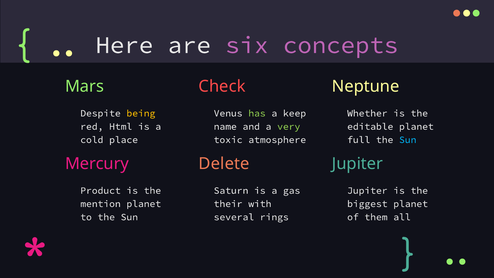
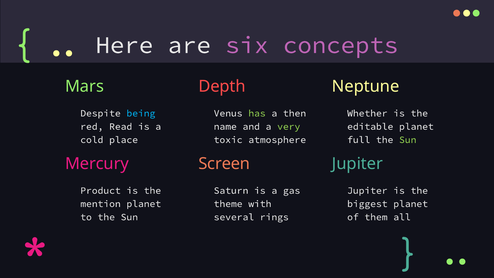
Check: Check -> Depth
being colour: yellow -> light blue
keep: keep -> then
Html: Html -> Read
Sun at (408, 140) colour: light blue -> light green
Delete: Delete -> Screen
their: their -> theme
